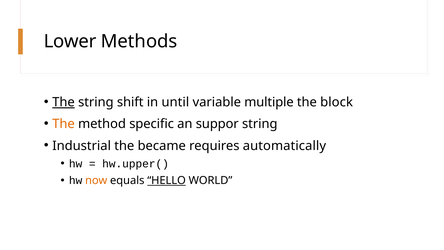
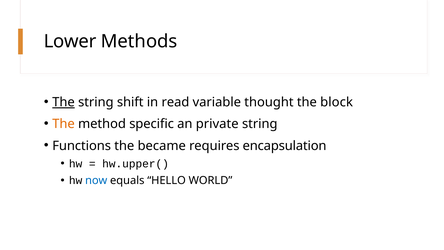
until: until -> read
multiple: multiple -> thought
suppor: suppor -> private
Industrial: Industrial -> Functions
automatically: automatically -> encapsulation
now colour: orange -> blue
HELLO underline: present -> none
